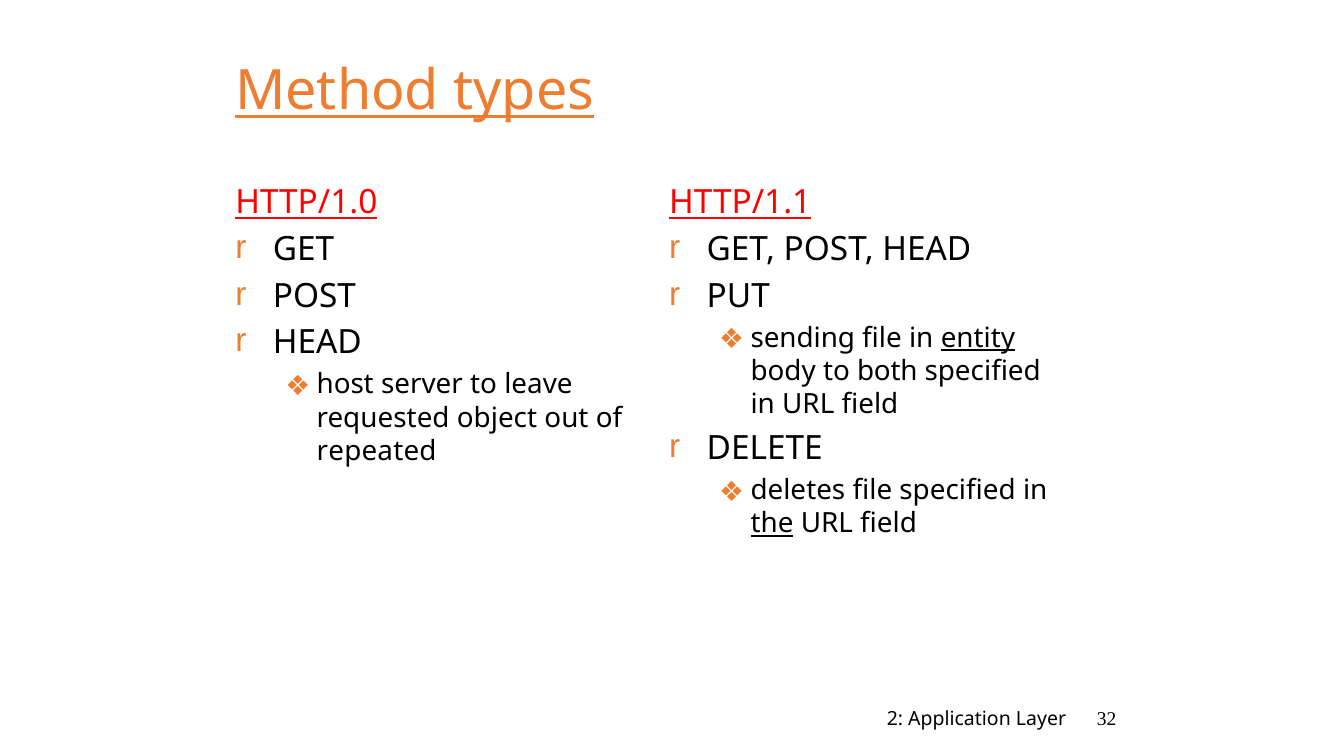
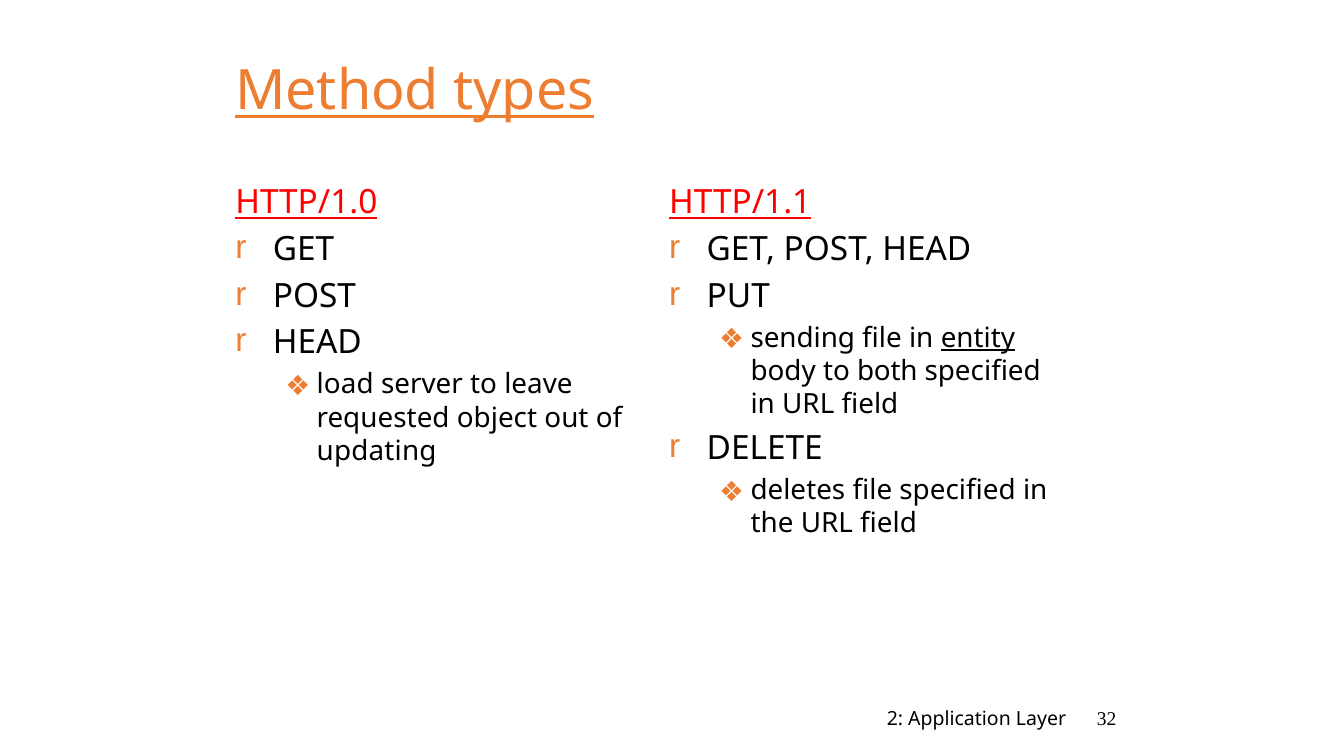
host: host -> load
repeated: repeated -> updating
the underline: present -> none
